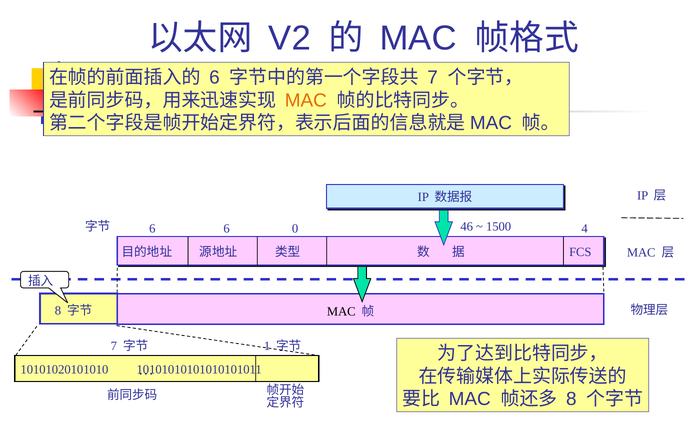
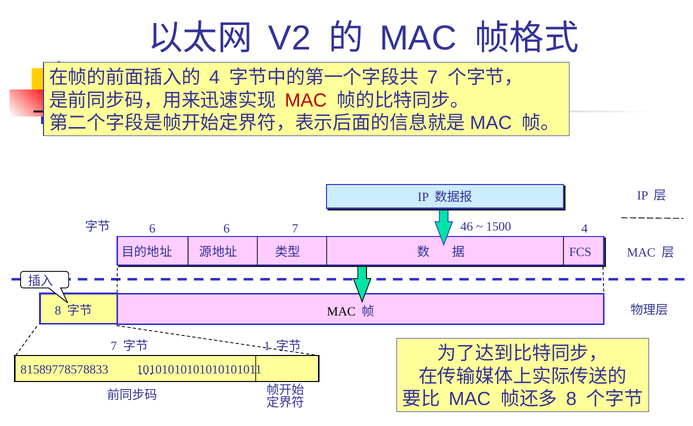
6 at (214, 78): 6 -> 4
MAC at (306, 100) colour: orange -> red
6 0: 0 -> 7
10101020101010: 10101020101010 -> 81589778578833
